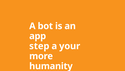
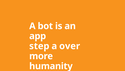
your: your -> over
